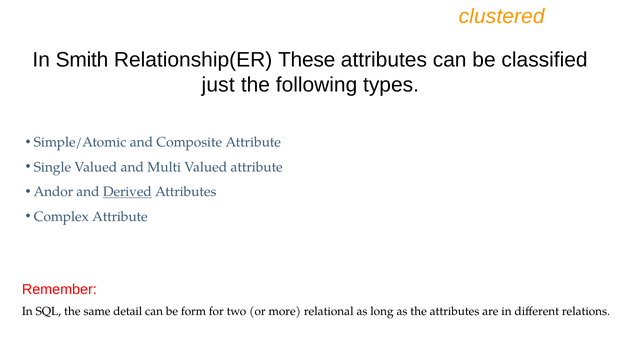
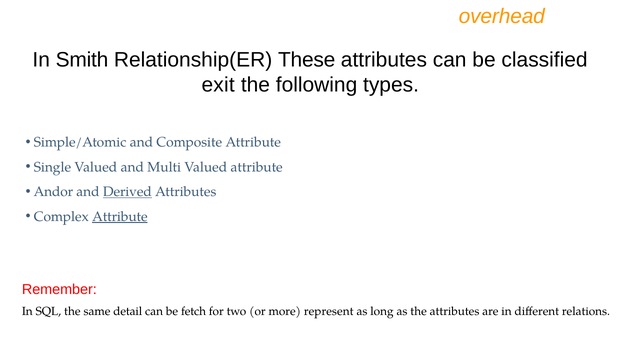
clustered: clustered -> overhead
just: just -> exit
Attribute at (120, 217) underline: none -> present
form: form -> fetch
relational: relational -> represent
